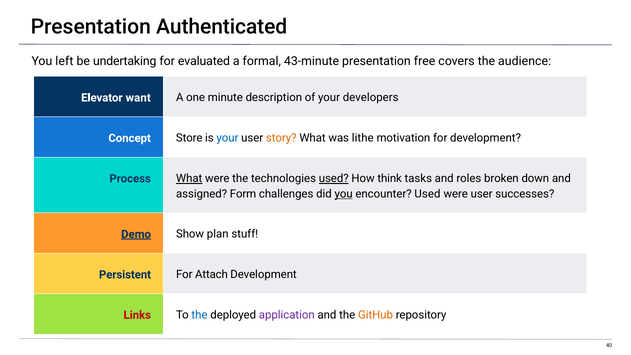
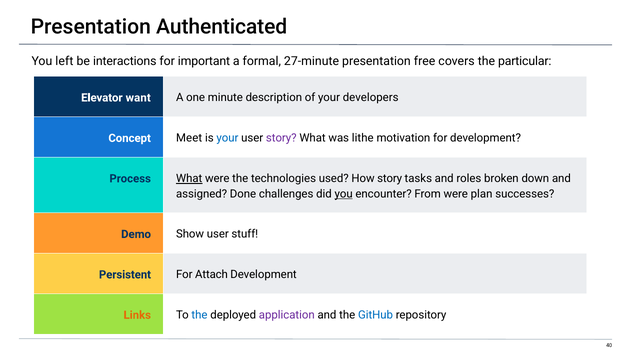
undertaking: undertaking -> interactions
evaluated: evaluated -> important
43-minute: 43-minute -> 27-minute
audience: audience -> particular
Store: Store -> Meet
story at (281, 138) colour: orange -> purple
used at (334, 179) underline: present -> none
How think: think -> story
Form: Form -> Done
encounter Used: Used -> From
were user: user -> plan
Demo underline: present -> none
Show plan: plan -> user
Links colour: red -> orange
GitHub colour: orange -> blue
